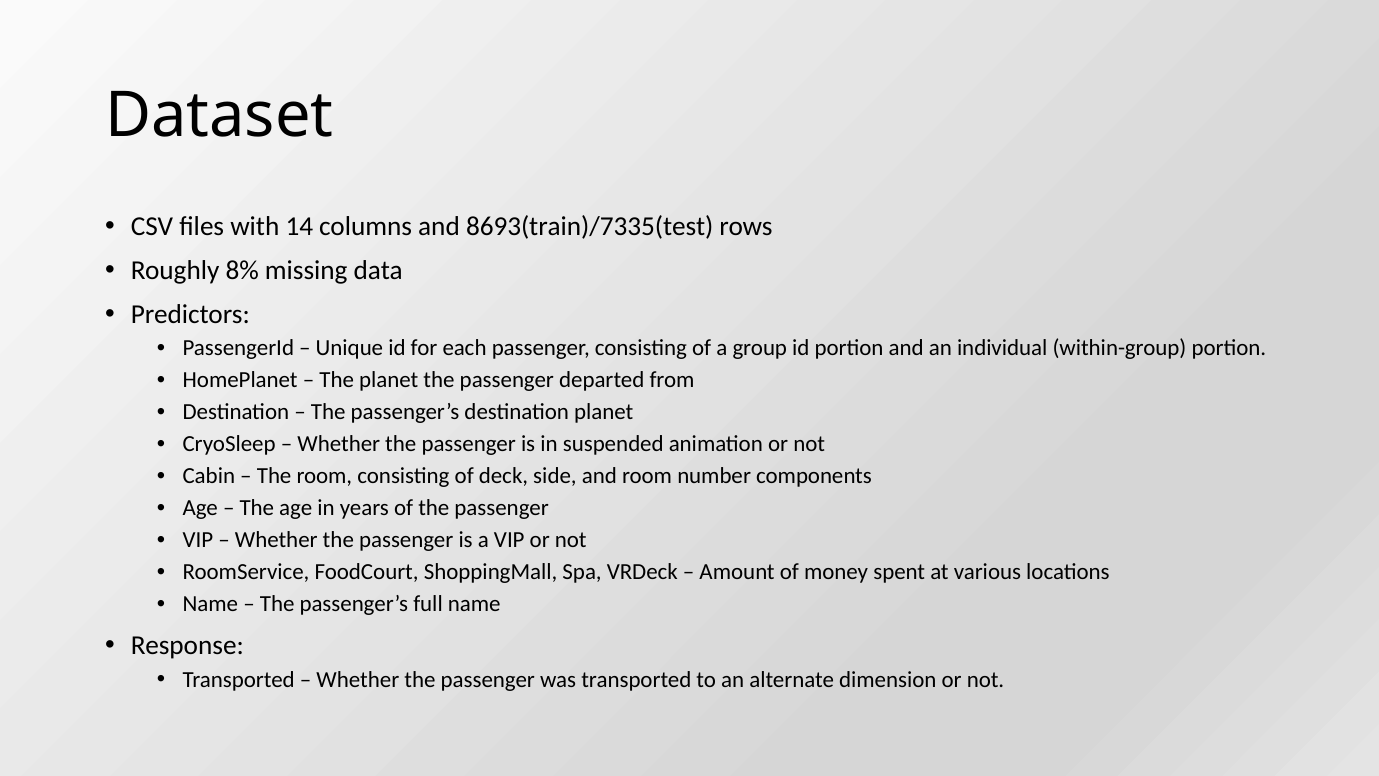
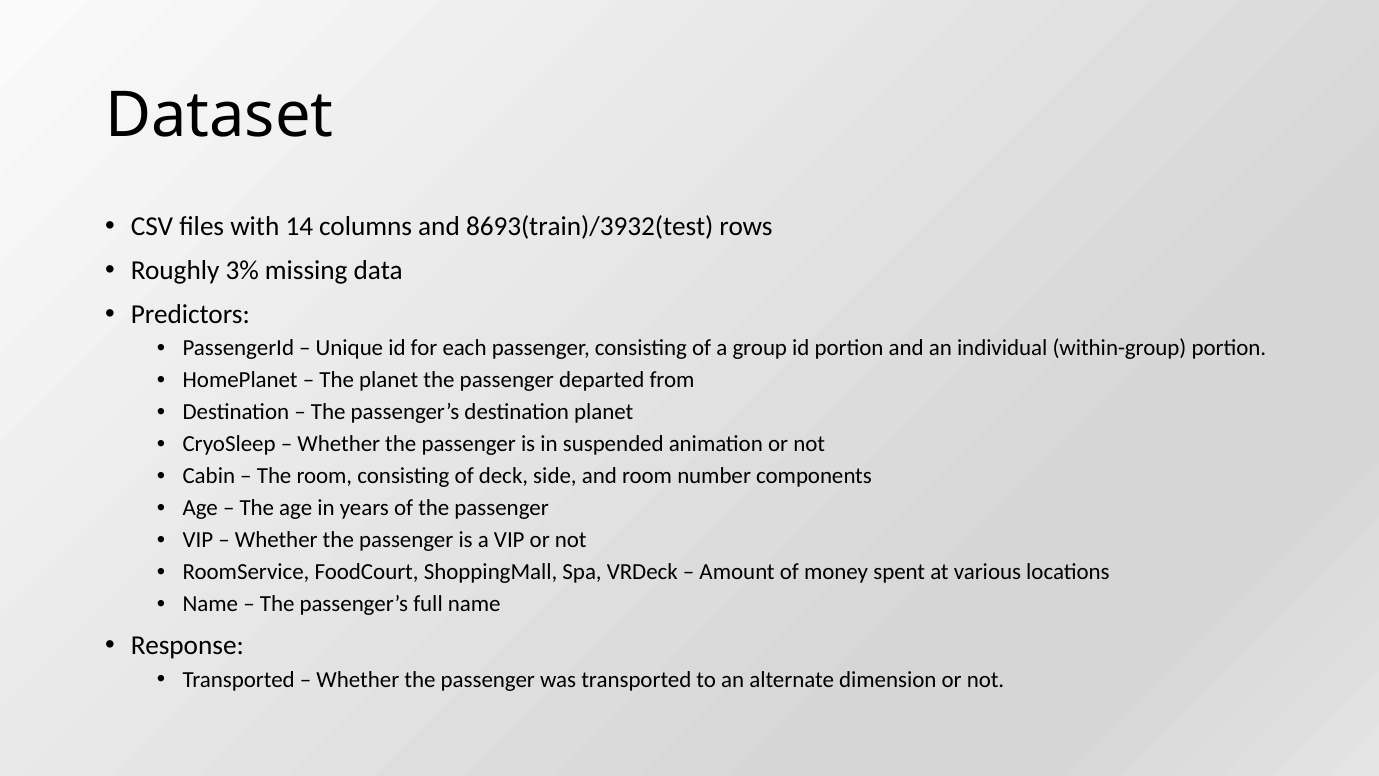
8693(train)/7335(test: 8693(train)/7335(test -> 8693(train)/3932(test
8%: 8% -> 3%
